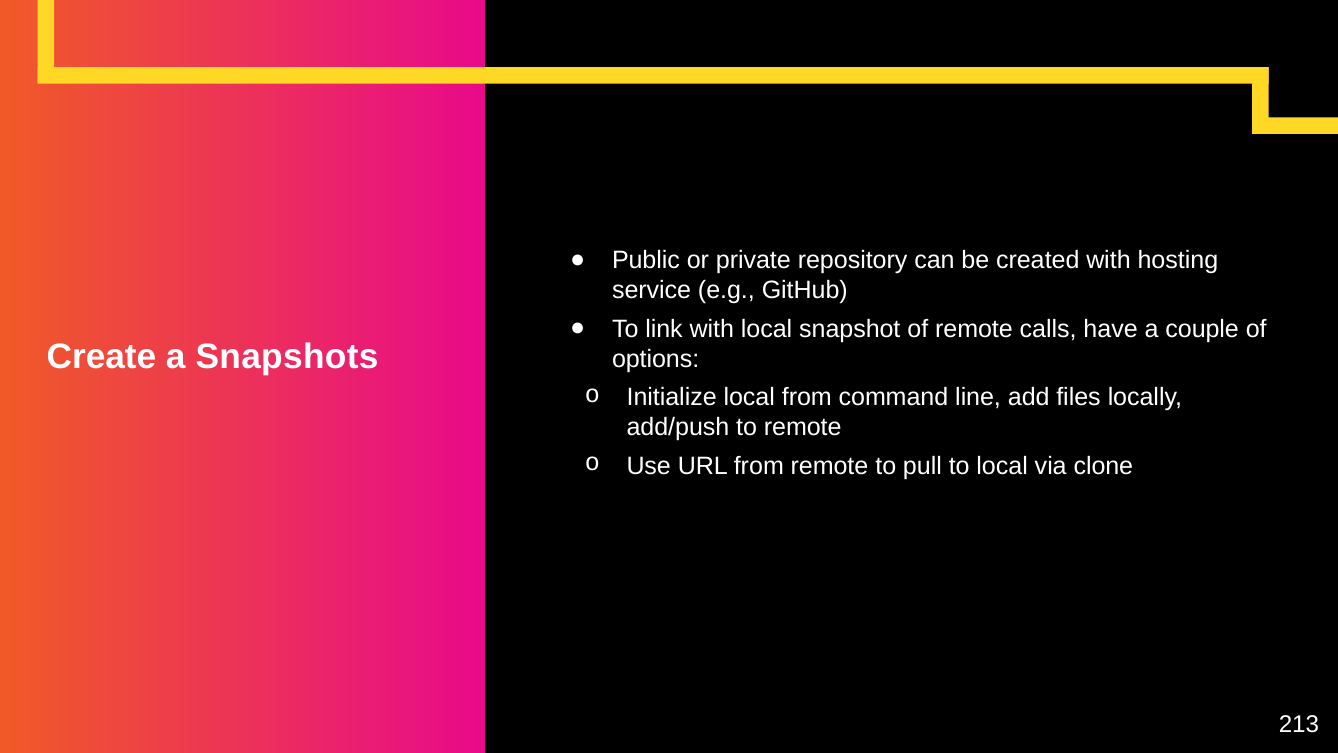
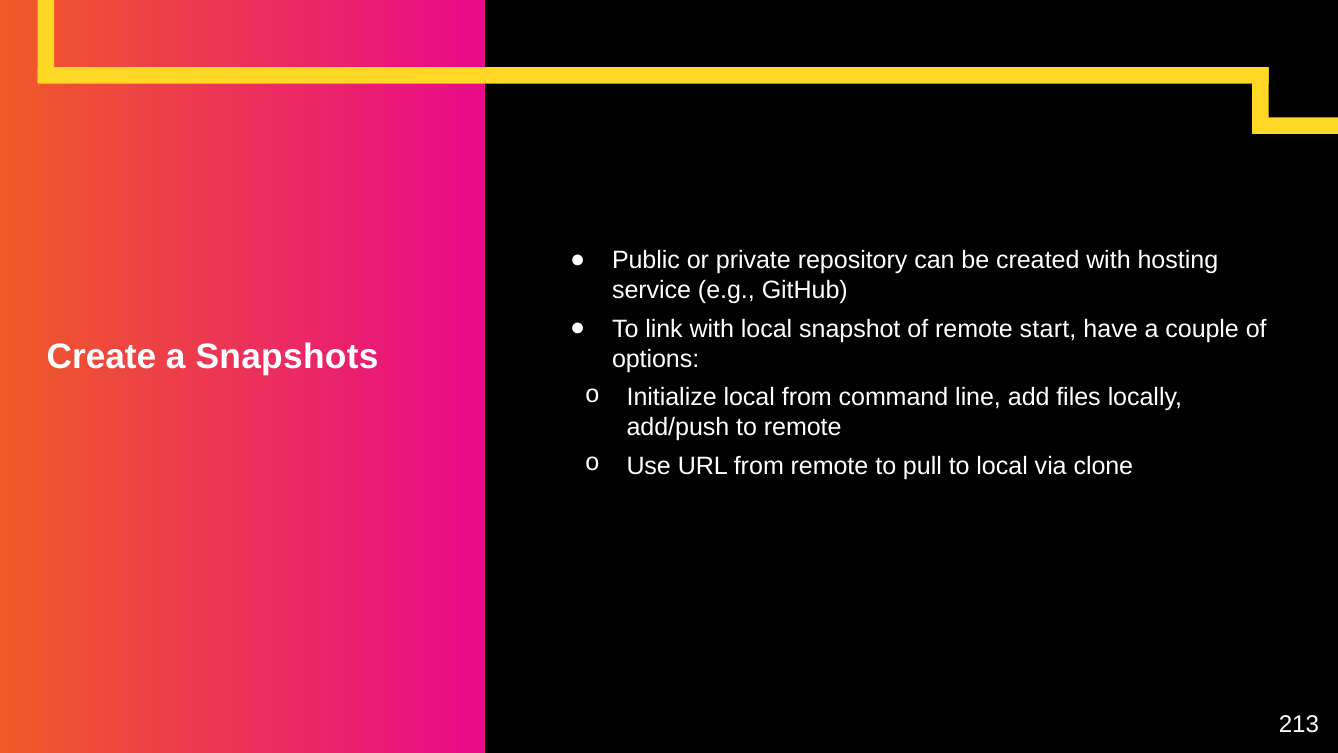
calls: calls -> start
